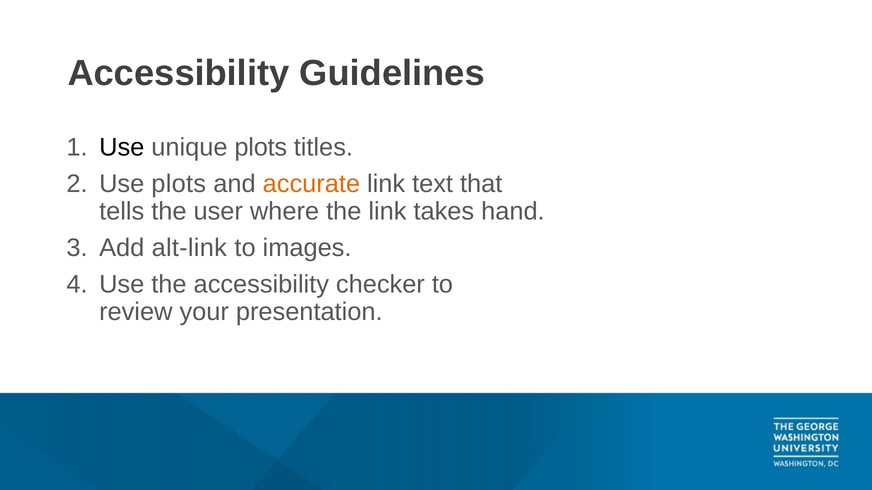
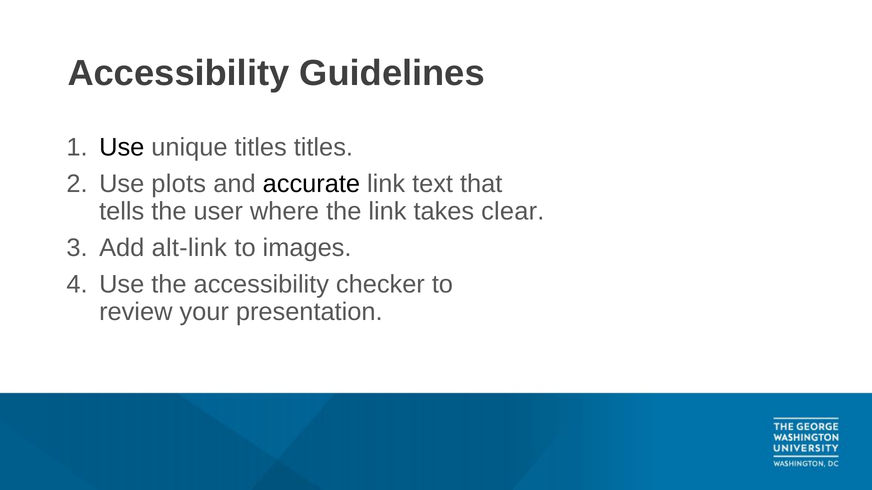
unique plots: plots -> titles
accurate colour: orange -> black
hand: hand -> clear
